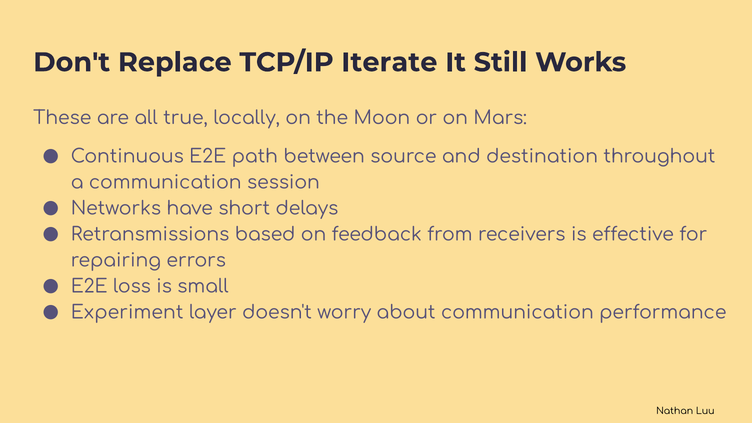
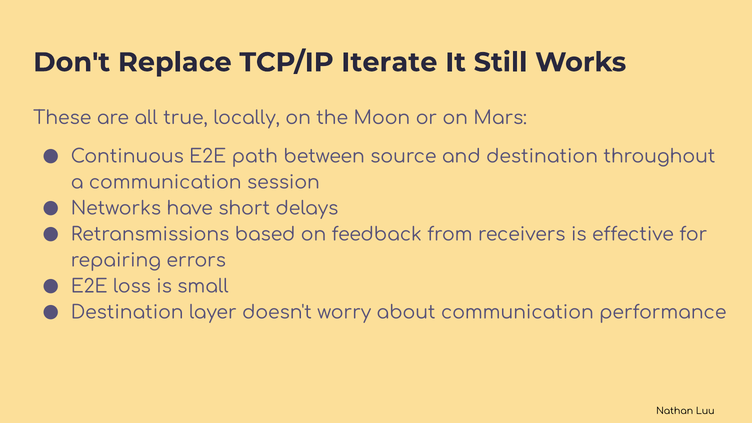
Experiment at (127, 312): Experiment -> Destination
